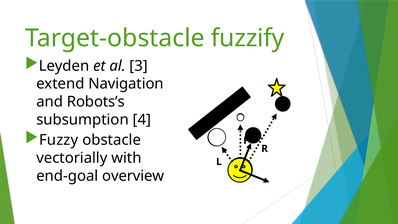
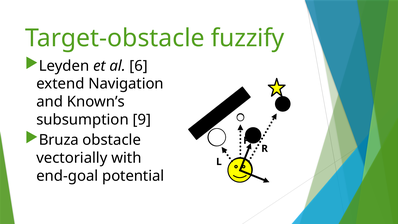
3: 3 -> 6
Robots’s: Robots’s -> Known’s
4: 4 -> 9
Fuzzy: Fuzzy -> Bruza
overview: overview -> potential
